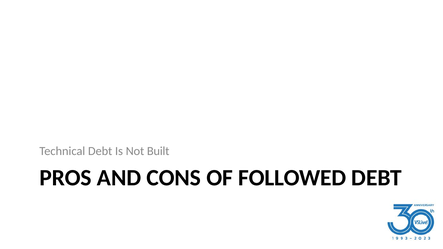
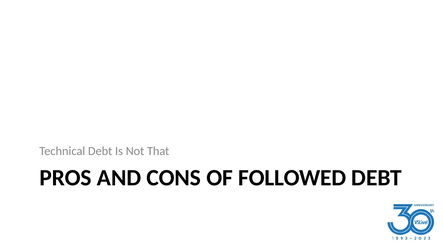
Built: Built -> That
